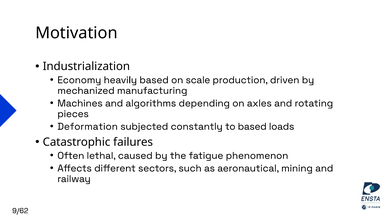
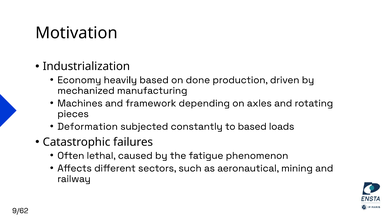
scale: scale -> done
algorithms: algorithms -> framework
